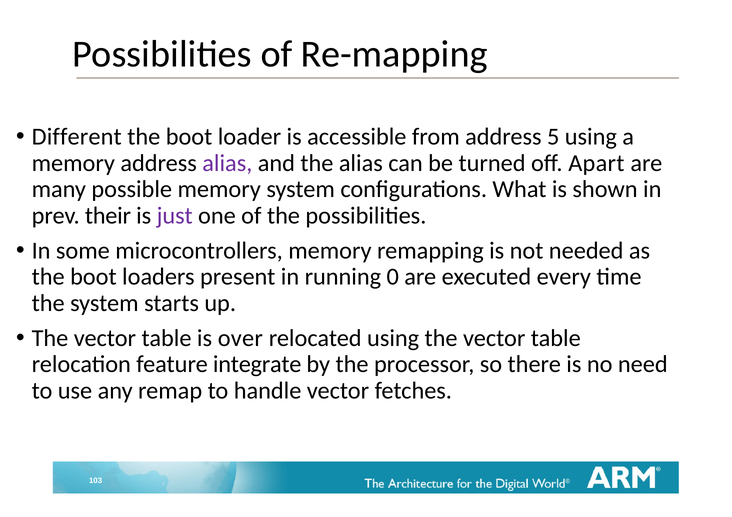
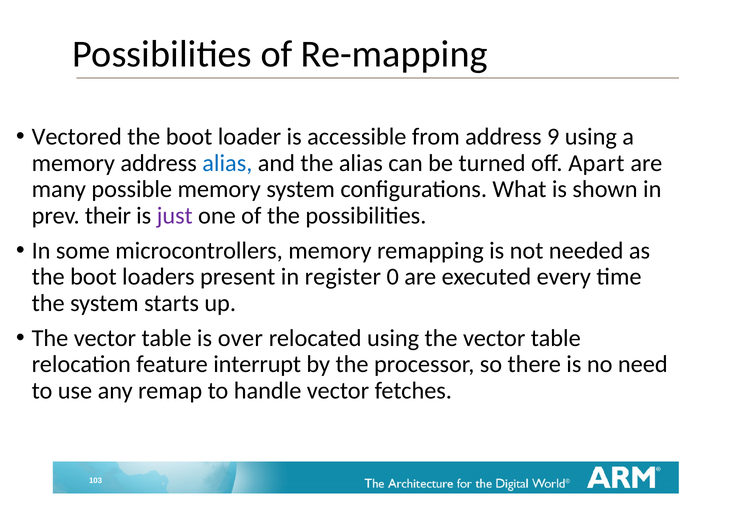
Different: Different -> Vectored
5: 5 -> 9
alias at (227, 163) colour: purple -> blue
running: running -> register
integrate: integrate -> interrupt
